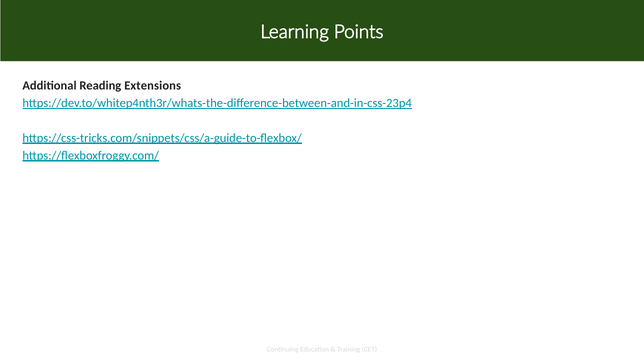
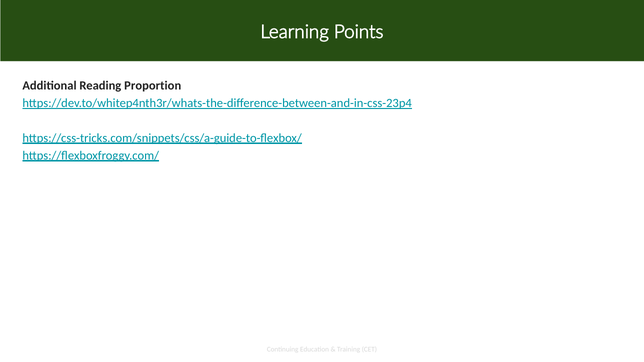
Extensions: Extensions -> Proportion
